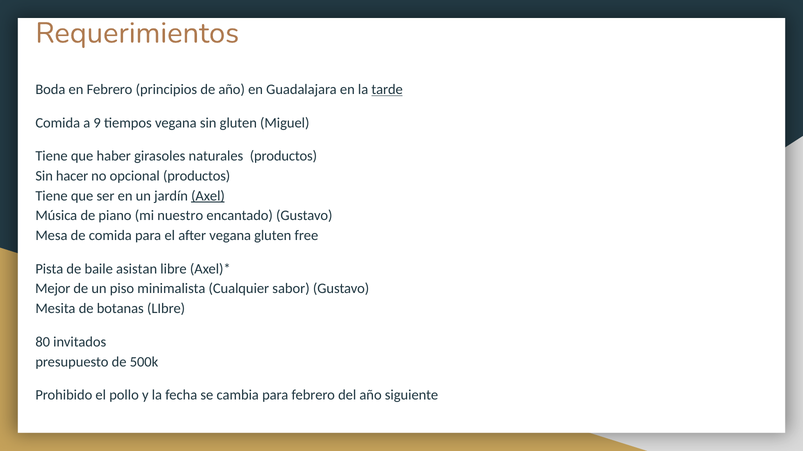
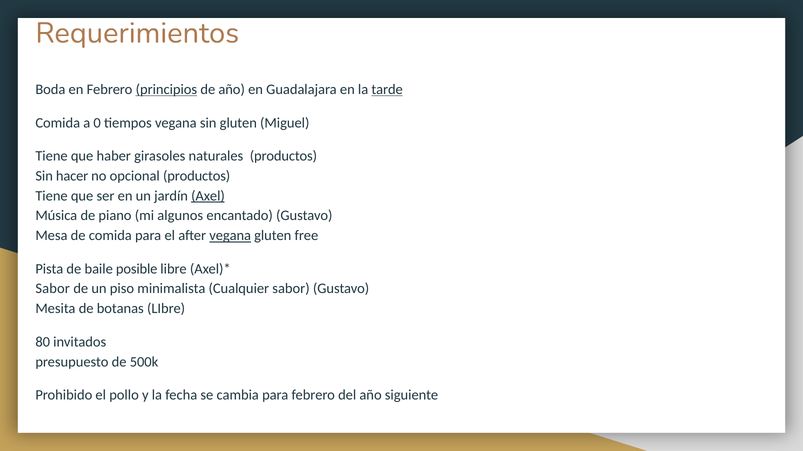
principios underline: none -> present
9: 9 -> 0
nuestro: nuestro -> algunos
vegana at (230, 236) underline: none -> present
asistan: asistan -> posible
Mejor at (53, 289): Mejor -> Sabor
